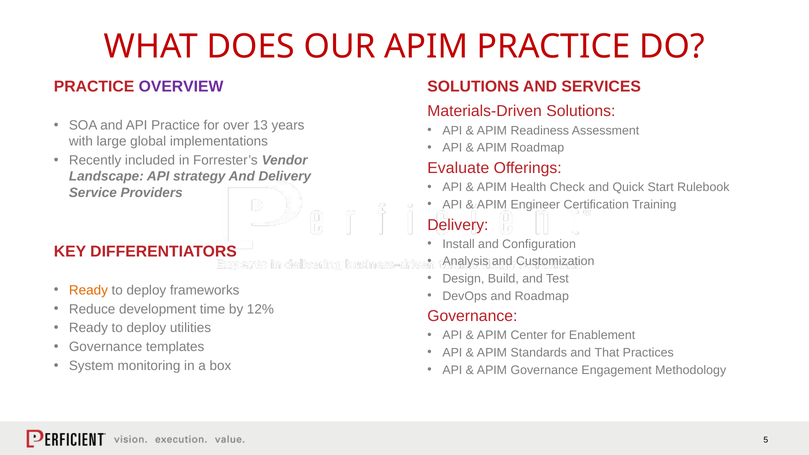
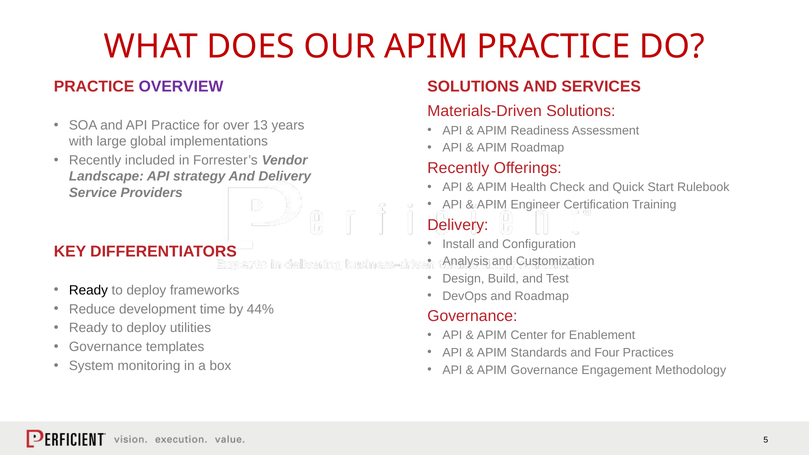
Evaluate at (458, 168): Evaluate -> Recently
Ready at (88, 290) colour: orange -> black
12%: 12% -> 44%
That: That -> Four
